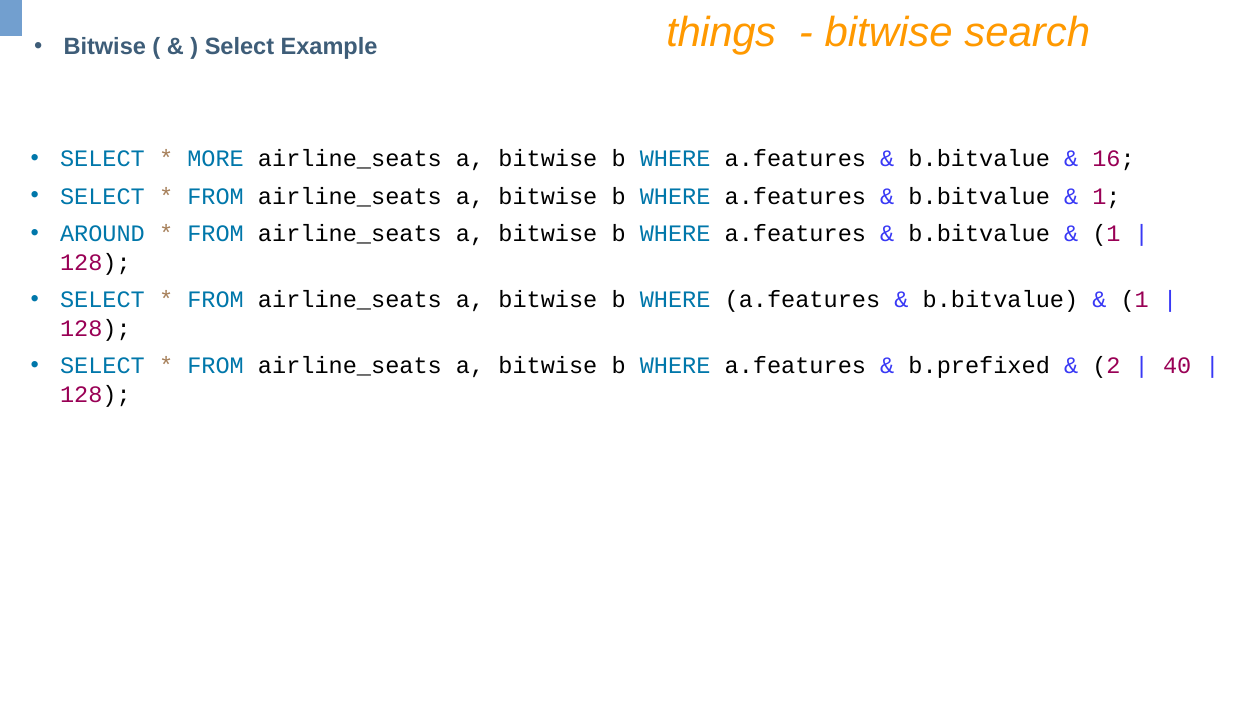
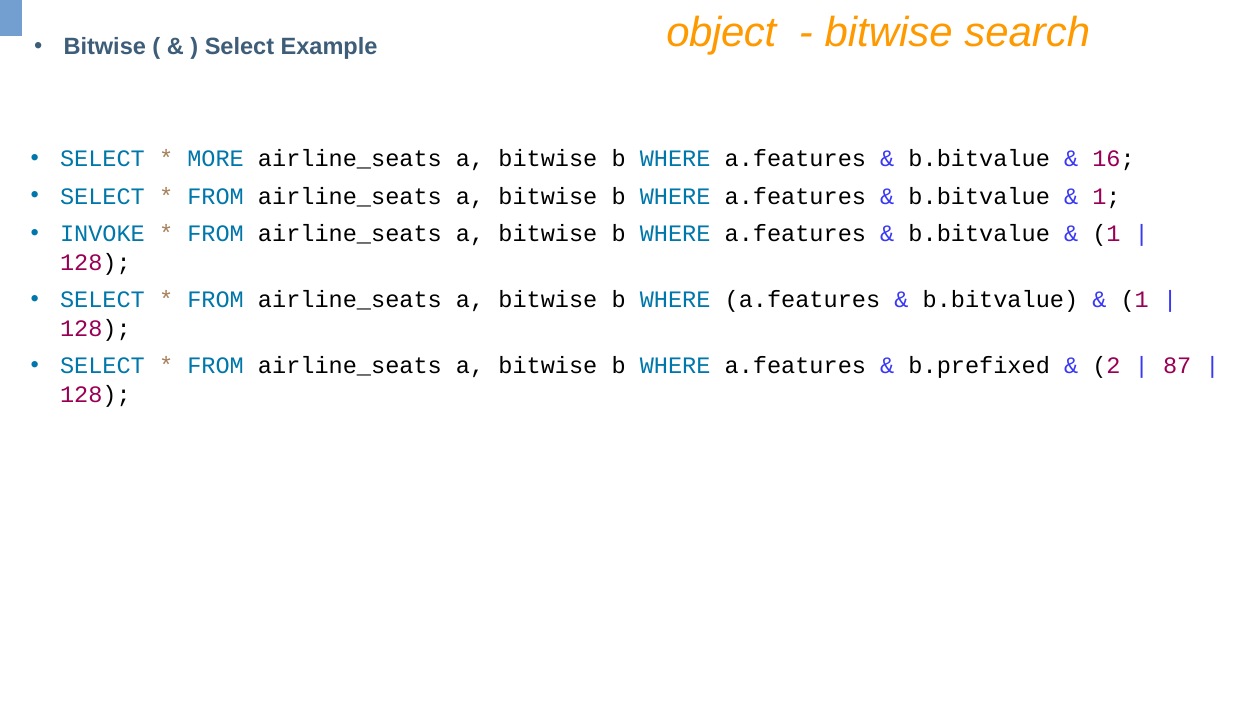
things: things -> object
AROUND: AROUND -> INVOKE
40: 40 -> 87
